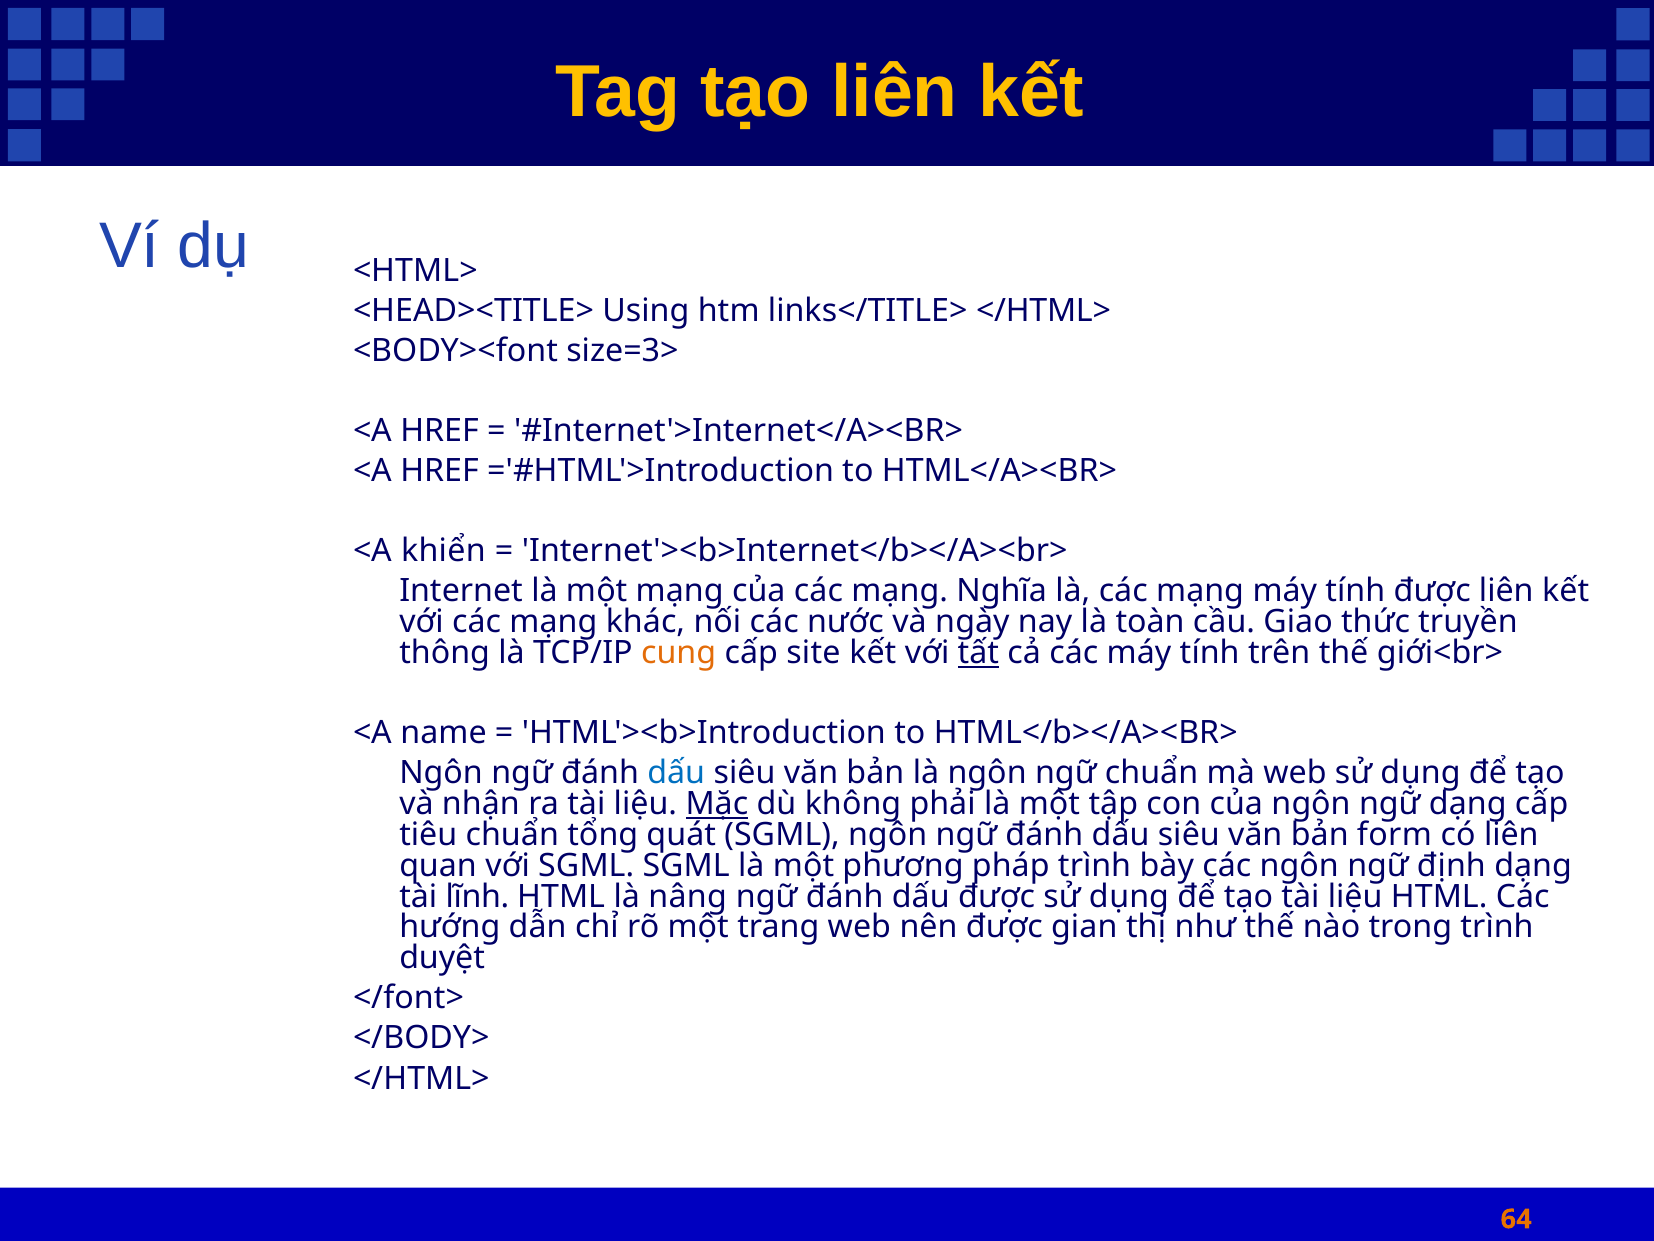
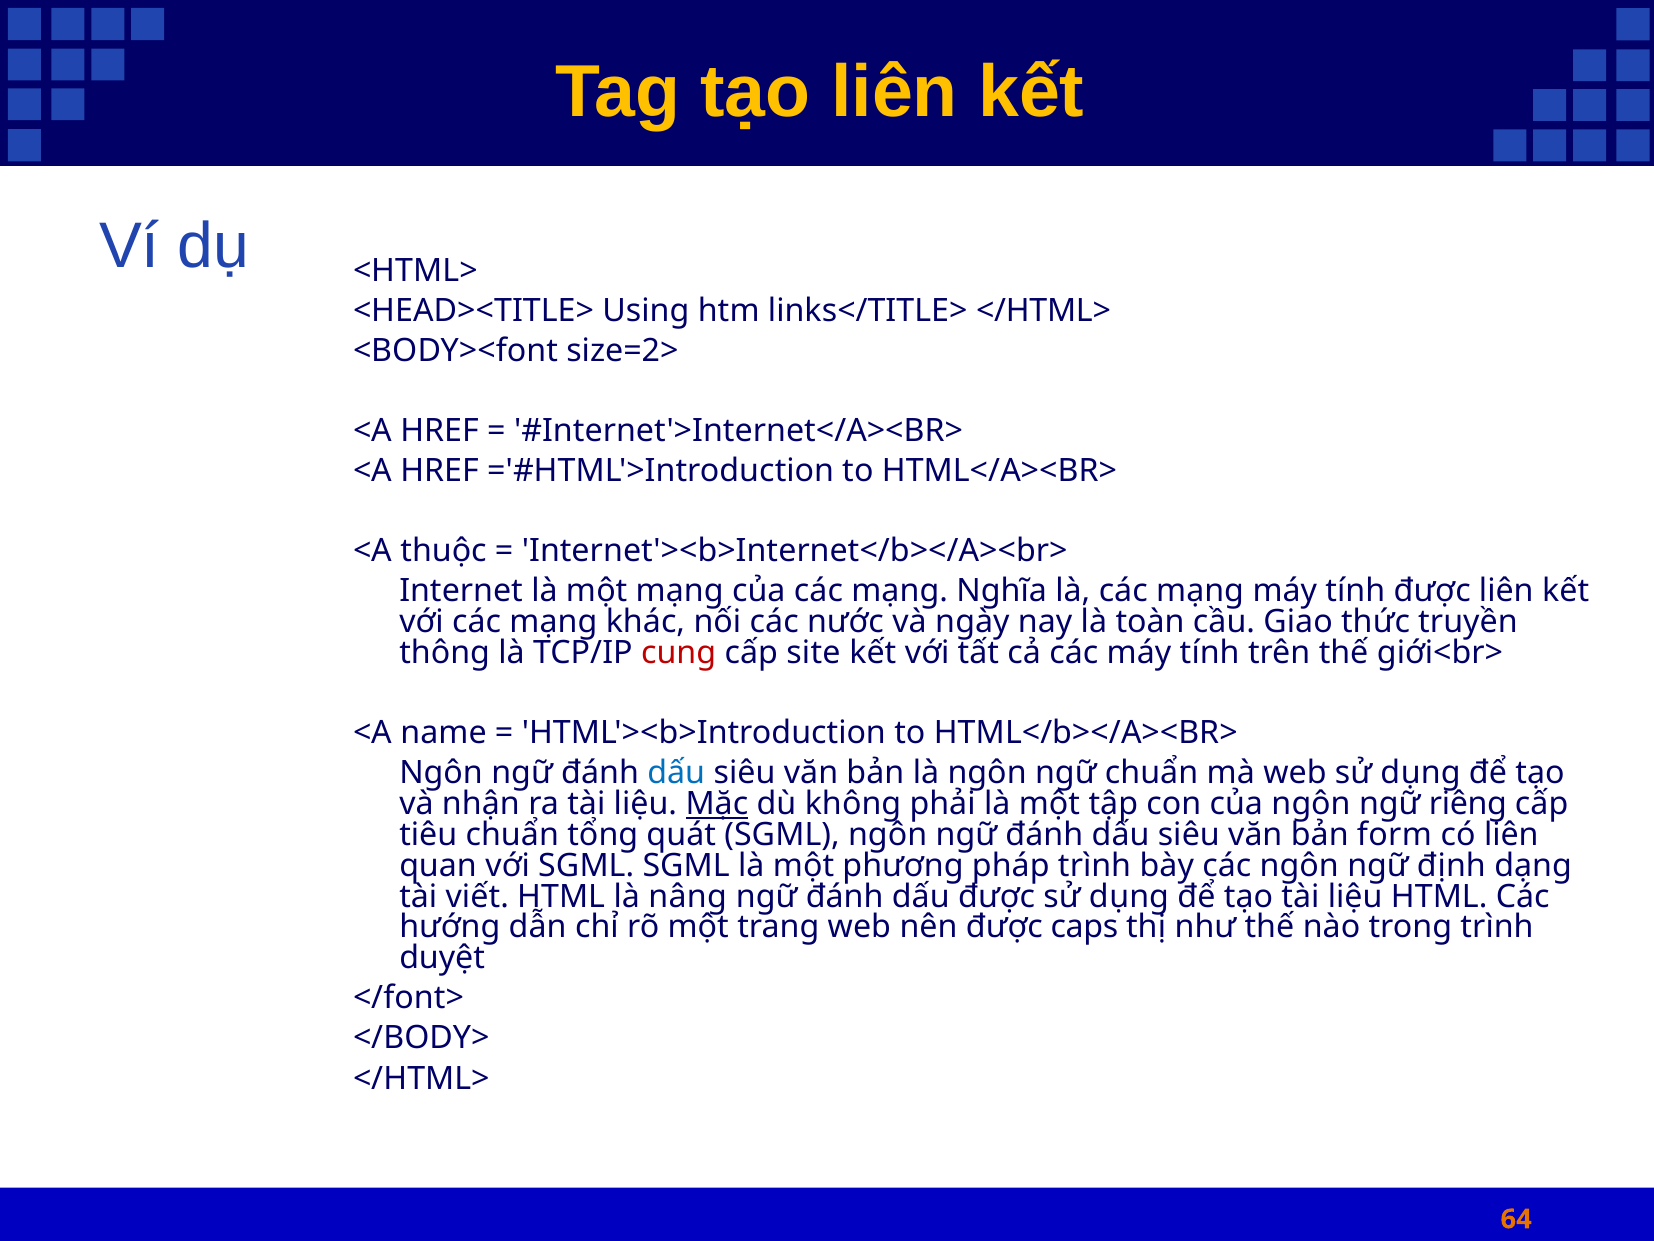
size=3>: size=3> -> size=2>
khiển: khiển -> thuộc
cung colour: orange -> red
tất underline: present -> none
ngữ dạng: dạng -> riêng
lĩnh: lĩnh -> viết
gian: gian -> caps
